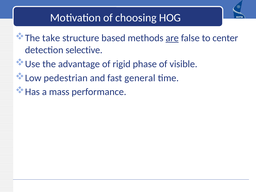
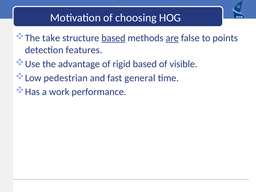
based at (113, 38) underline: none -> present
center: center -> points
selective: selective -> features
rigid phase: phase -> based
mass: mass -> work
